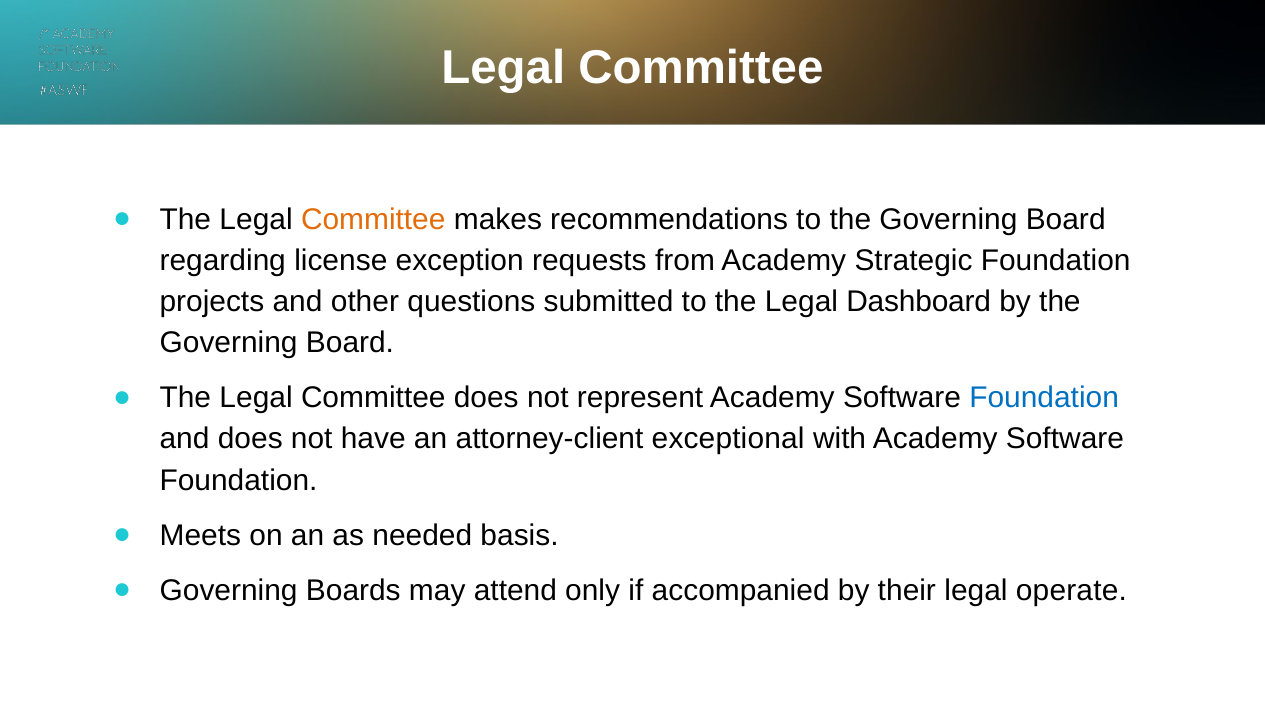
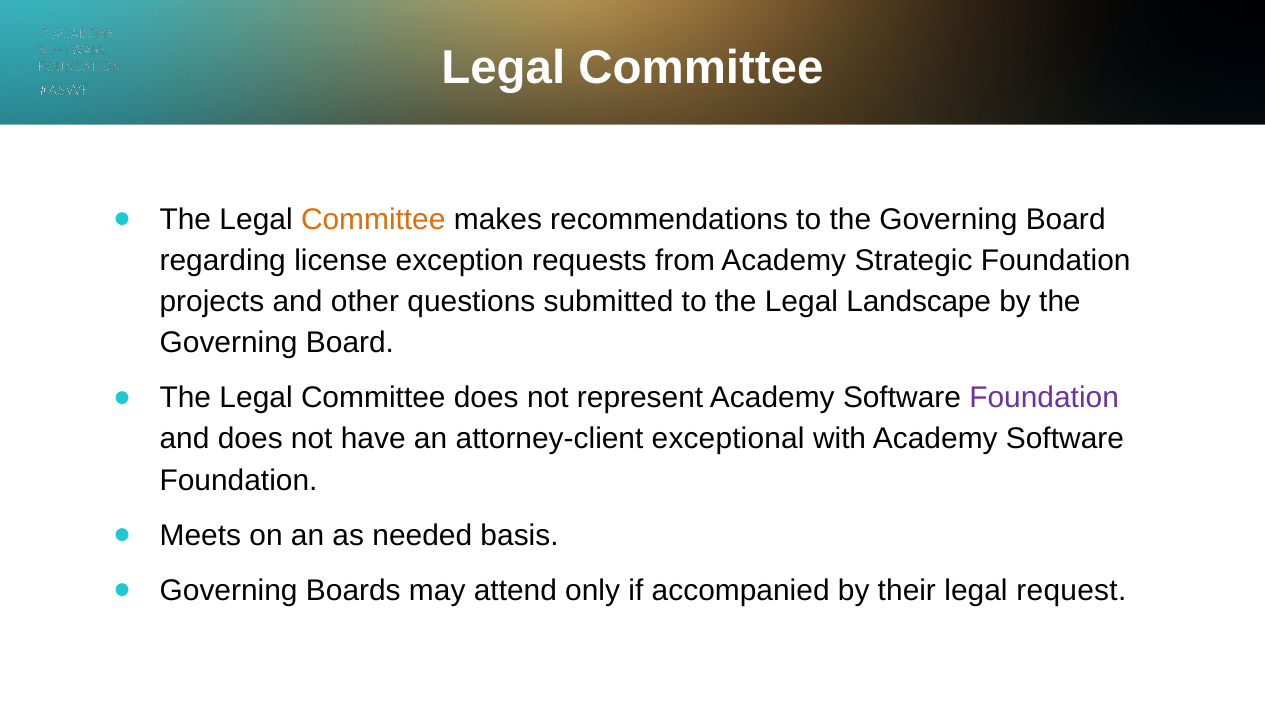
Dashboard: Dashboard -> Landscape
Foundation at (1044, 398) colour: blue -> purple
operate: operate -> request
